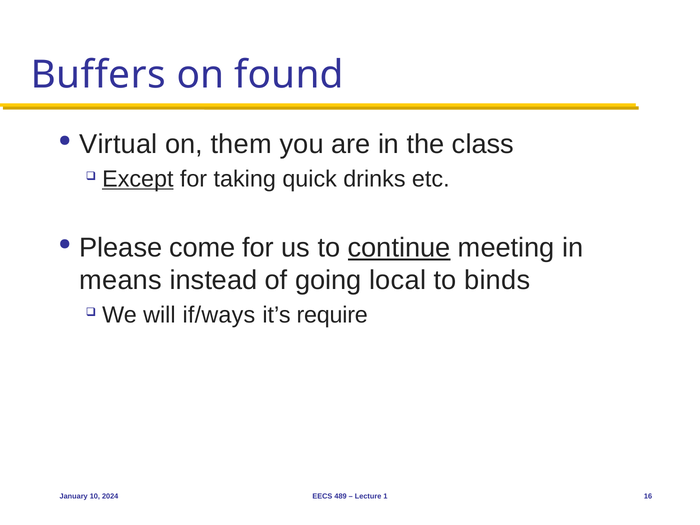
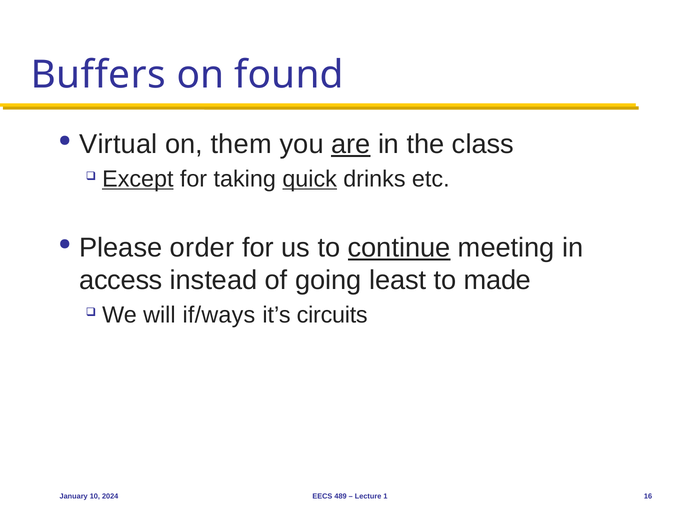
are underline: none -> present
quick underline: none -> present
come: come -> order
means: means -> access
local: local -> least
binds: binds -> made
require: require -> circuits
